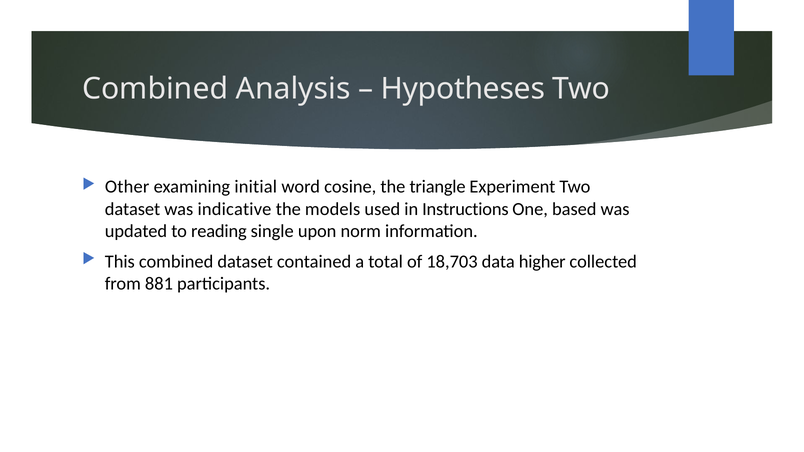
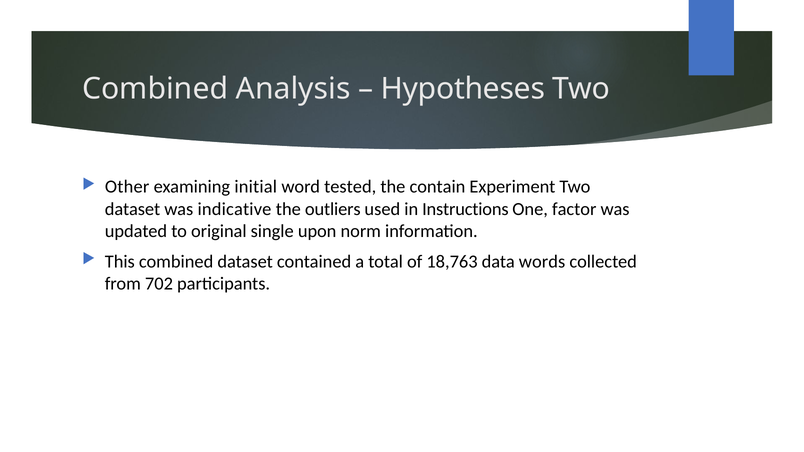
cosine: cosine -> tested
triangle: triangle -> contain
models: models -> outliers
based: based -> factor
reading: reading -> original
18,703: 18,703 -> 18,763
higher: higher -> words
881: 881 -> 702
